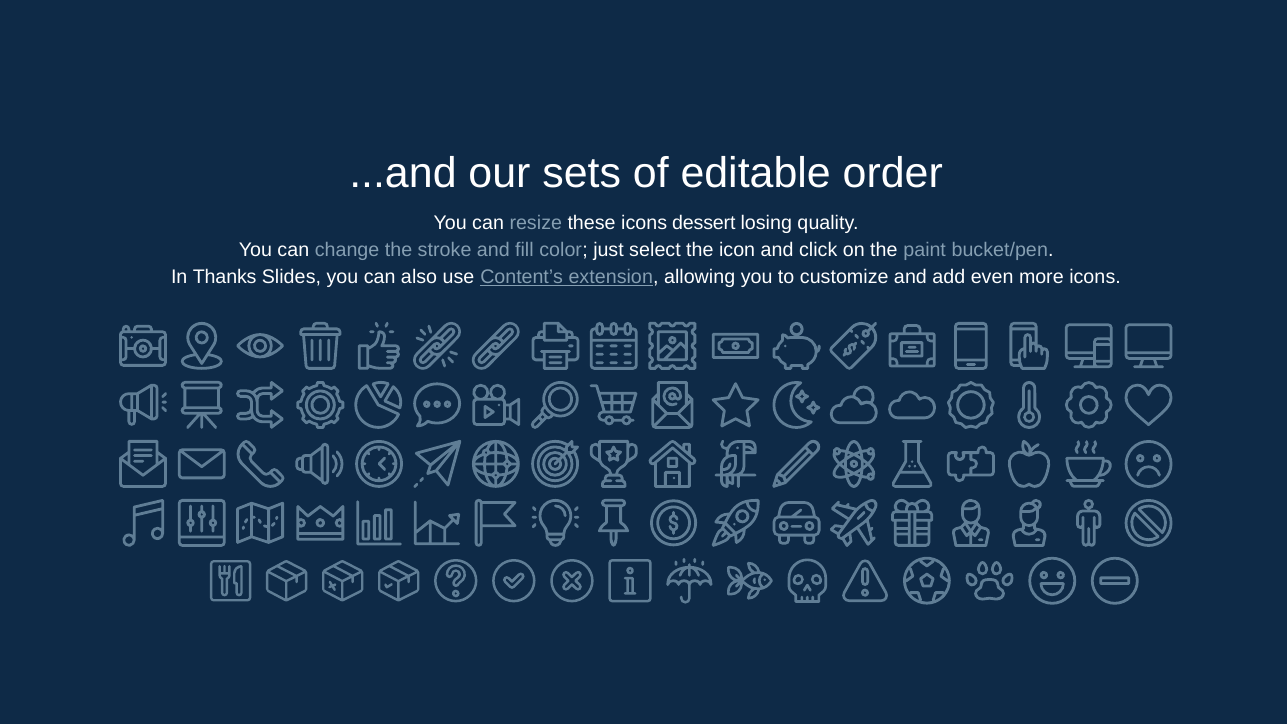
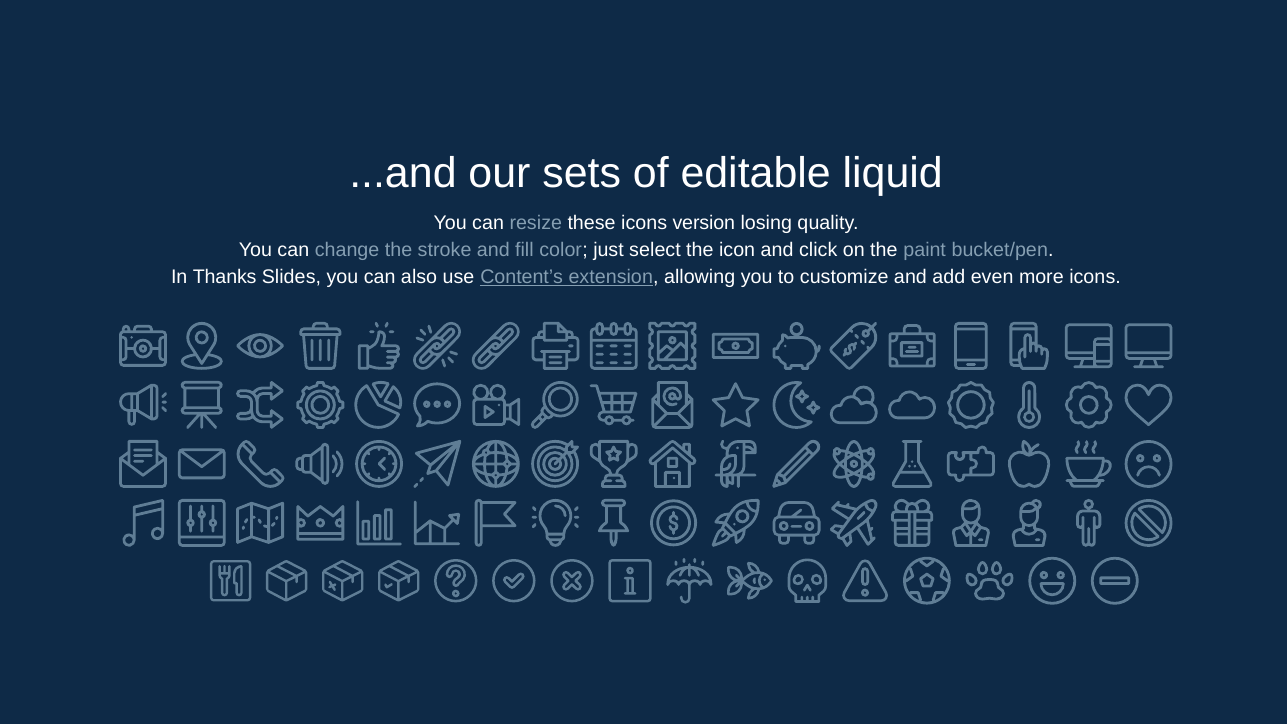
order: order -> liquid
dessert: dessert -> version
